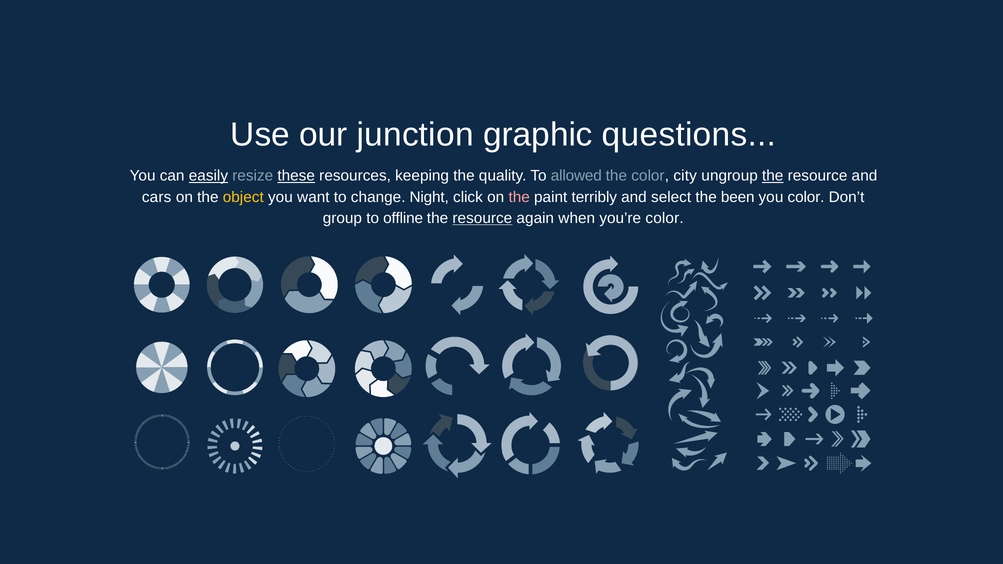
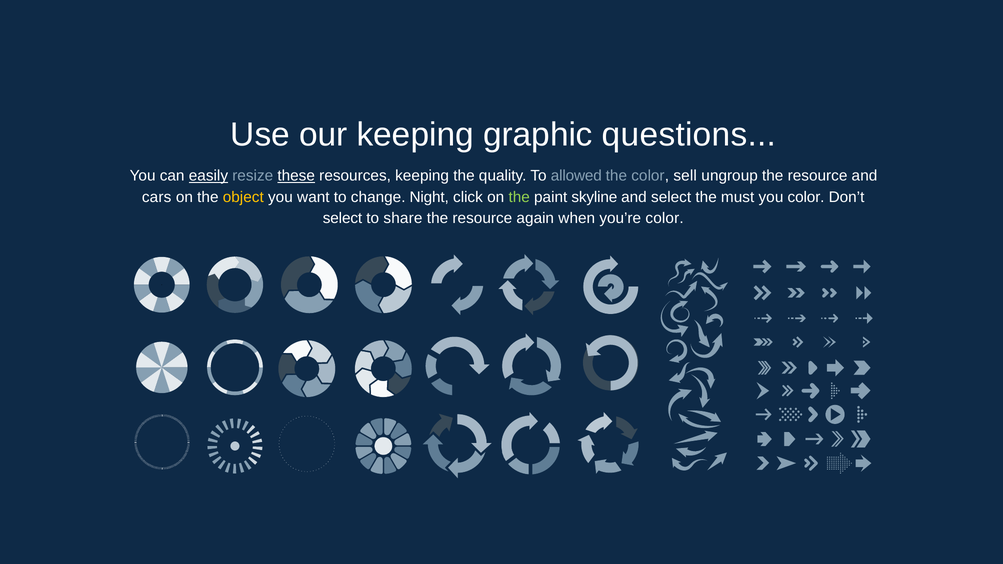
our junction: junction -> keeping
city: city -> sell
the at (773, 176) underline: present -> none
the at (519, 197) colour: pink -> light green
terribly: terribly -> skyline
been: been -> must
group at (342, 218): group -> select
offline: offline -> share
resource at (482, 218) underline: present -> none
